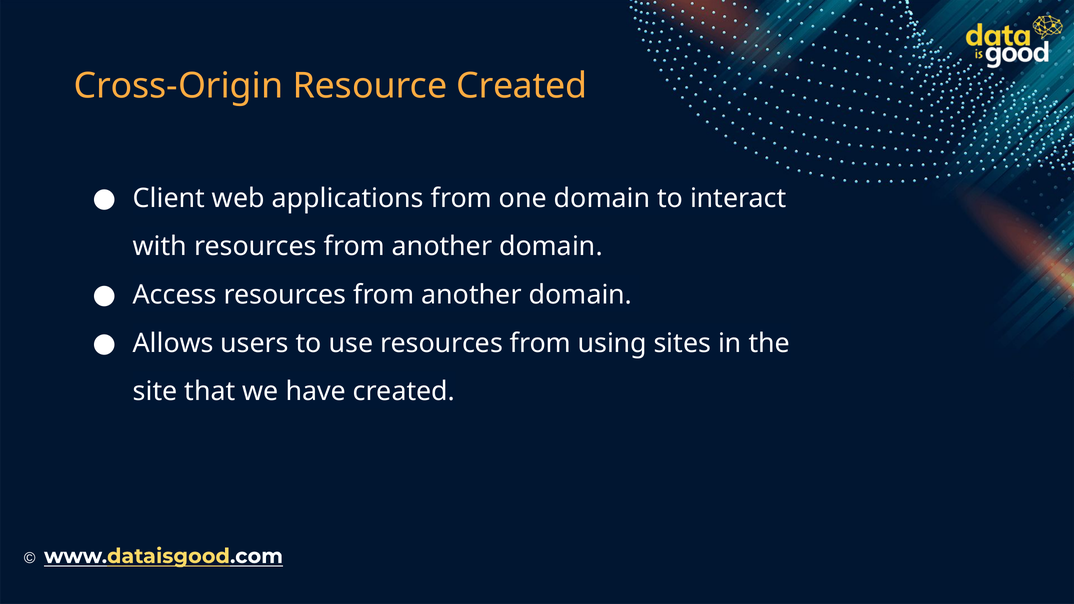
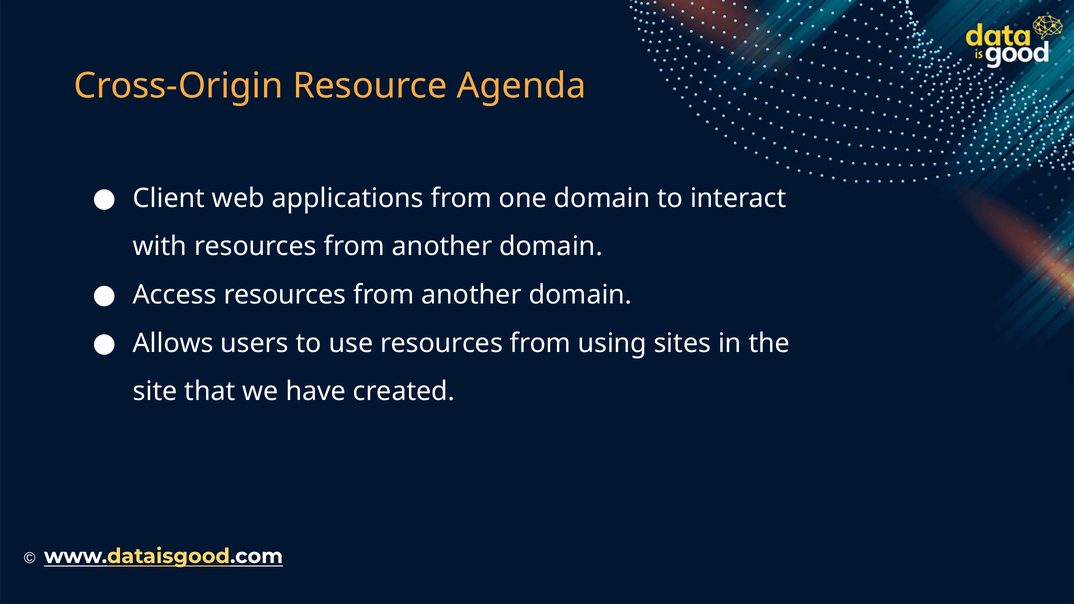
Resource Created: Created -> Agenda
